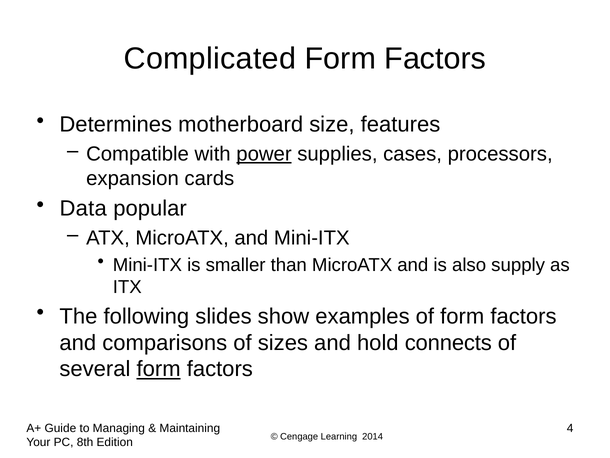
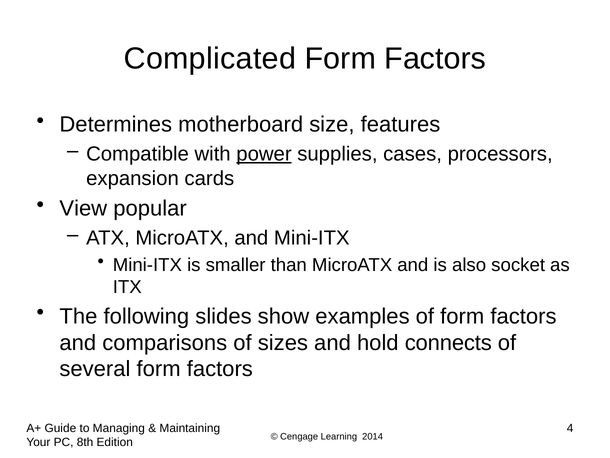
Data: Data -> View
supply: supply -> socket
form at (159, 369) underline: present -> none
